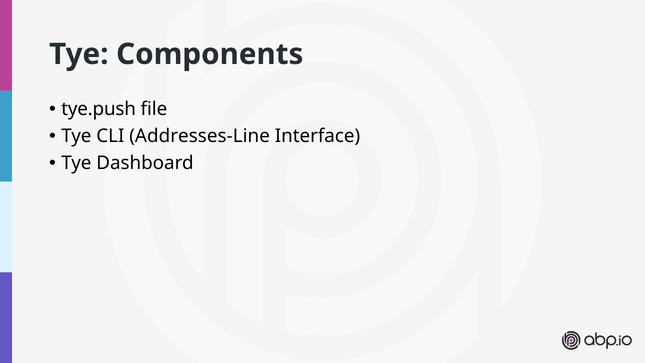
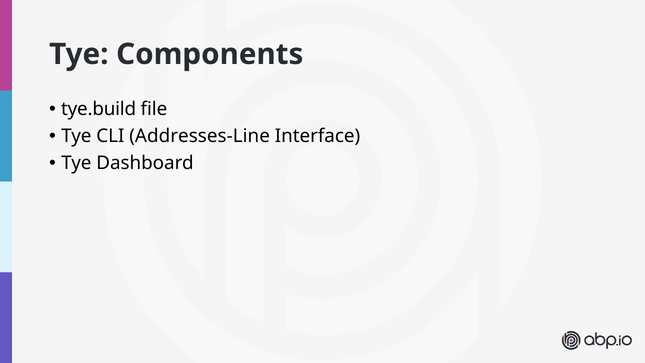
tye.push: tye.push -> tye.build
